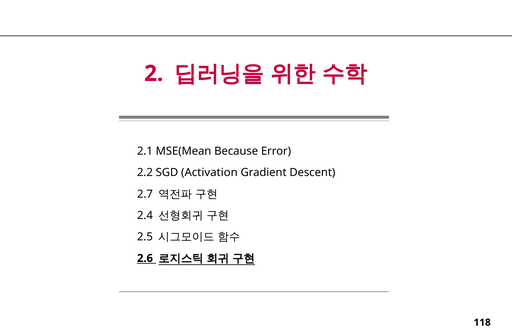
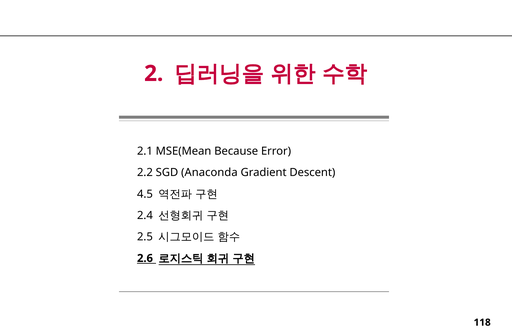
Activation: Activation -> Anaconda
2.7: 2.7 -> 4.5
